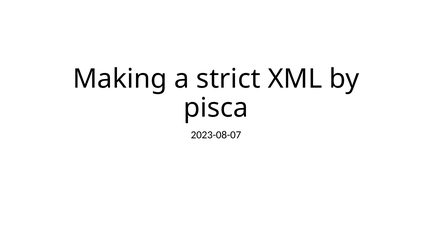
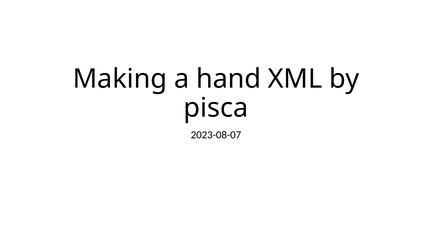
strict: strict -> hand
